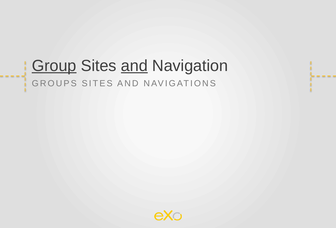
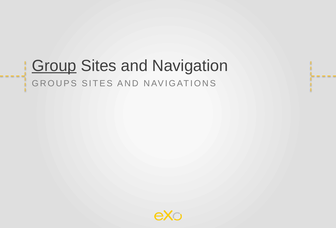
and at (134, 66) underline: present -> none
